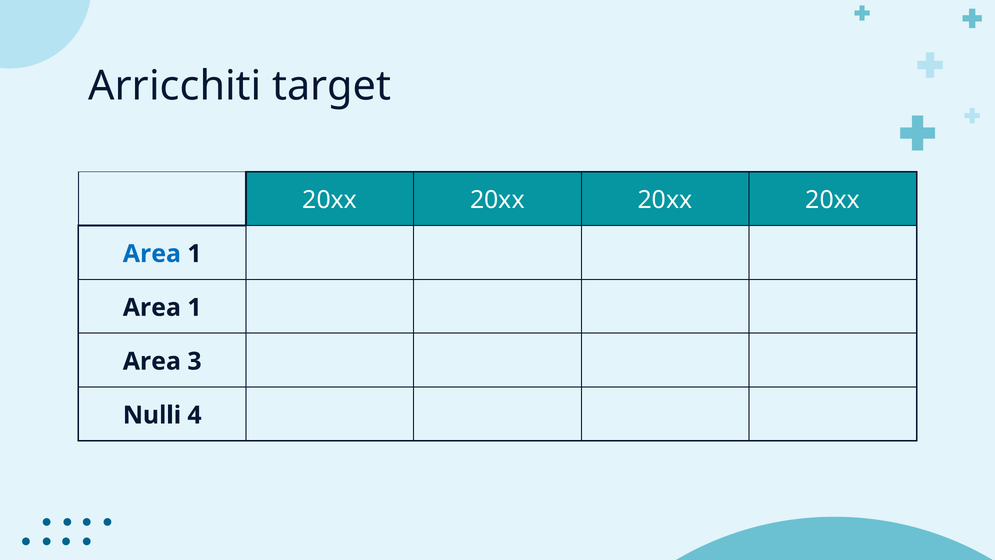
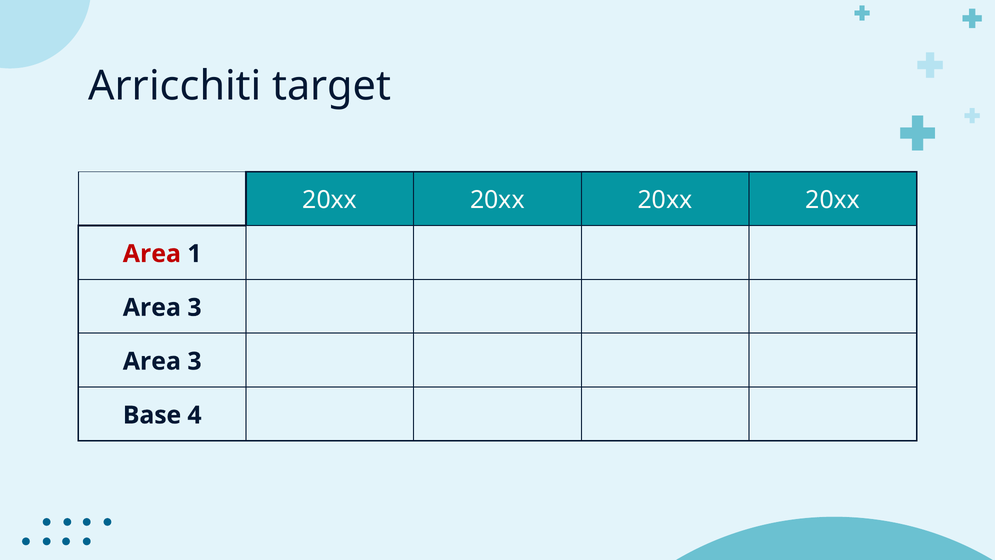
Area at (152, 254) colour: blue -> red
1 at (194, 307): 1 -> 3
Nulli: Nulli -> Base
